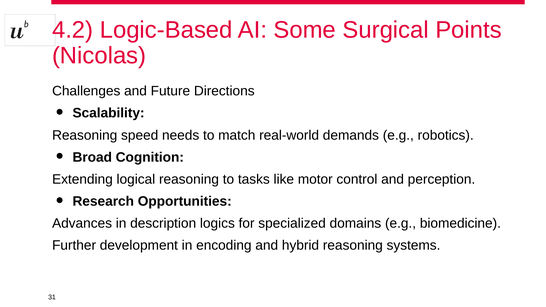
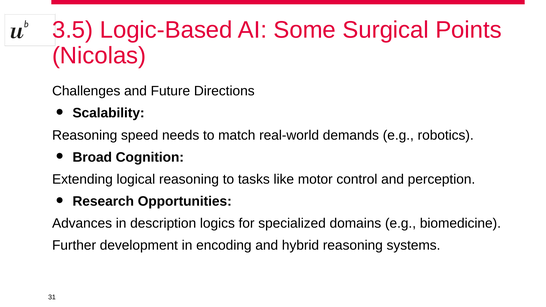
4.2: 4.2 -> 3.5
